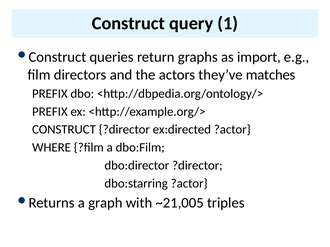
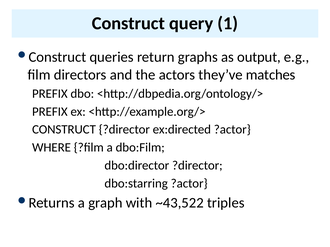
import: import -> output
~21,005: ~21,005 -> ~43,522
